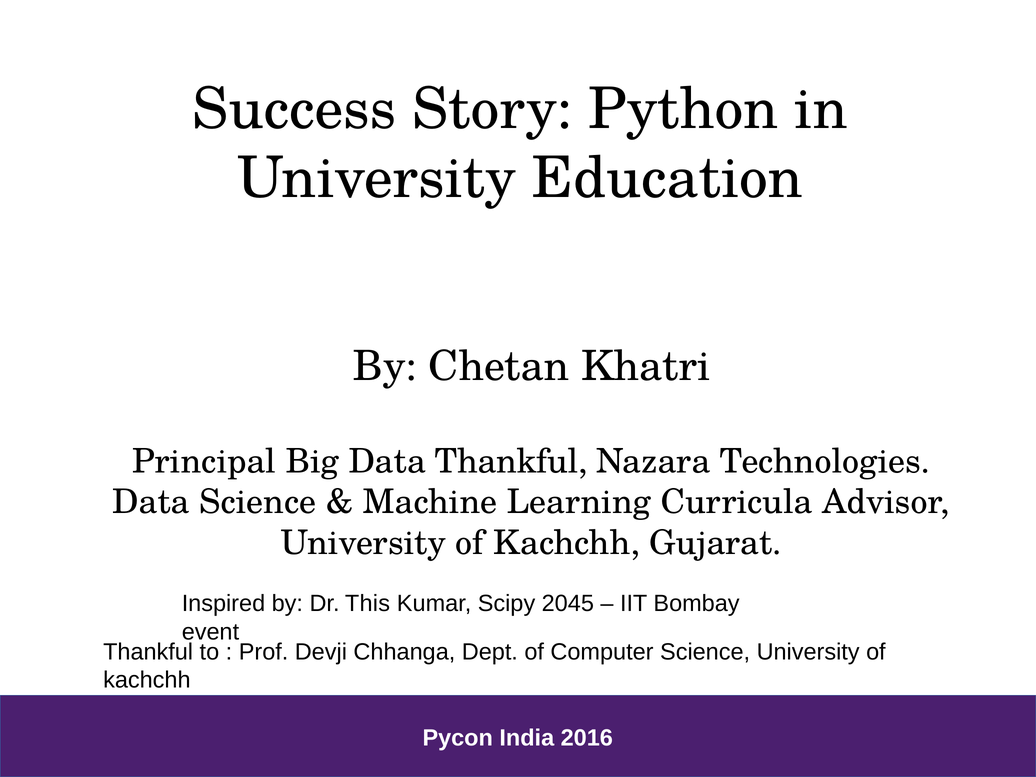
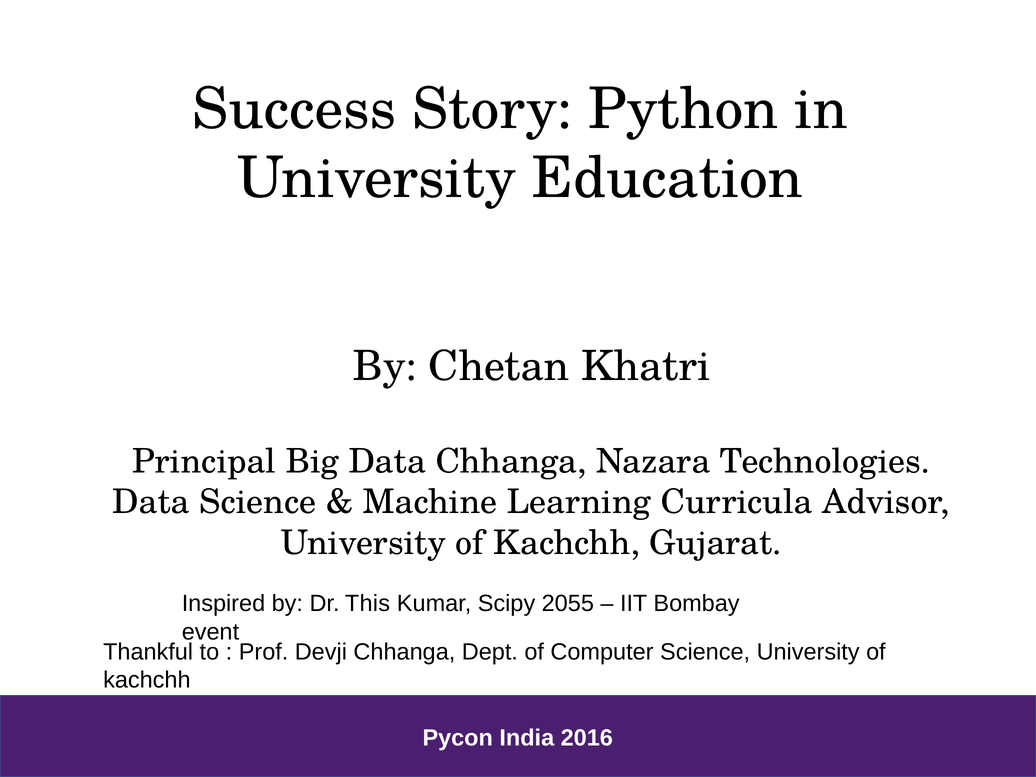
Data Thankful: Thankful -> Chhanga
2045: 2045 -> 2055
